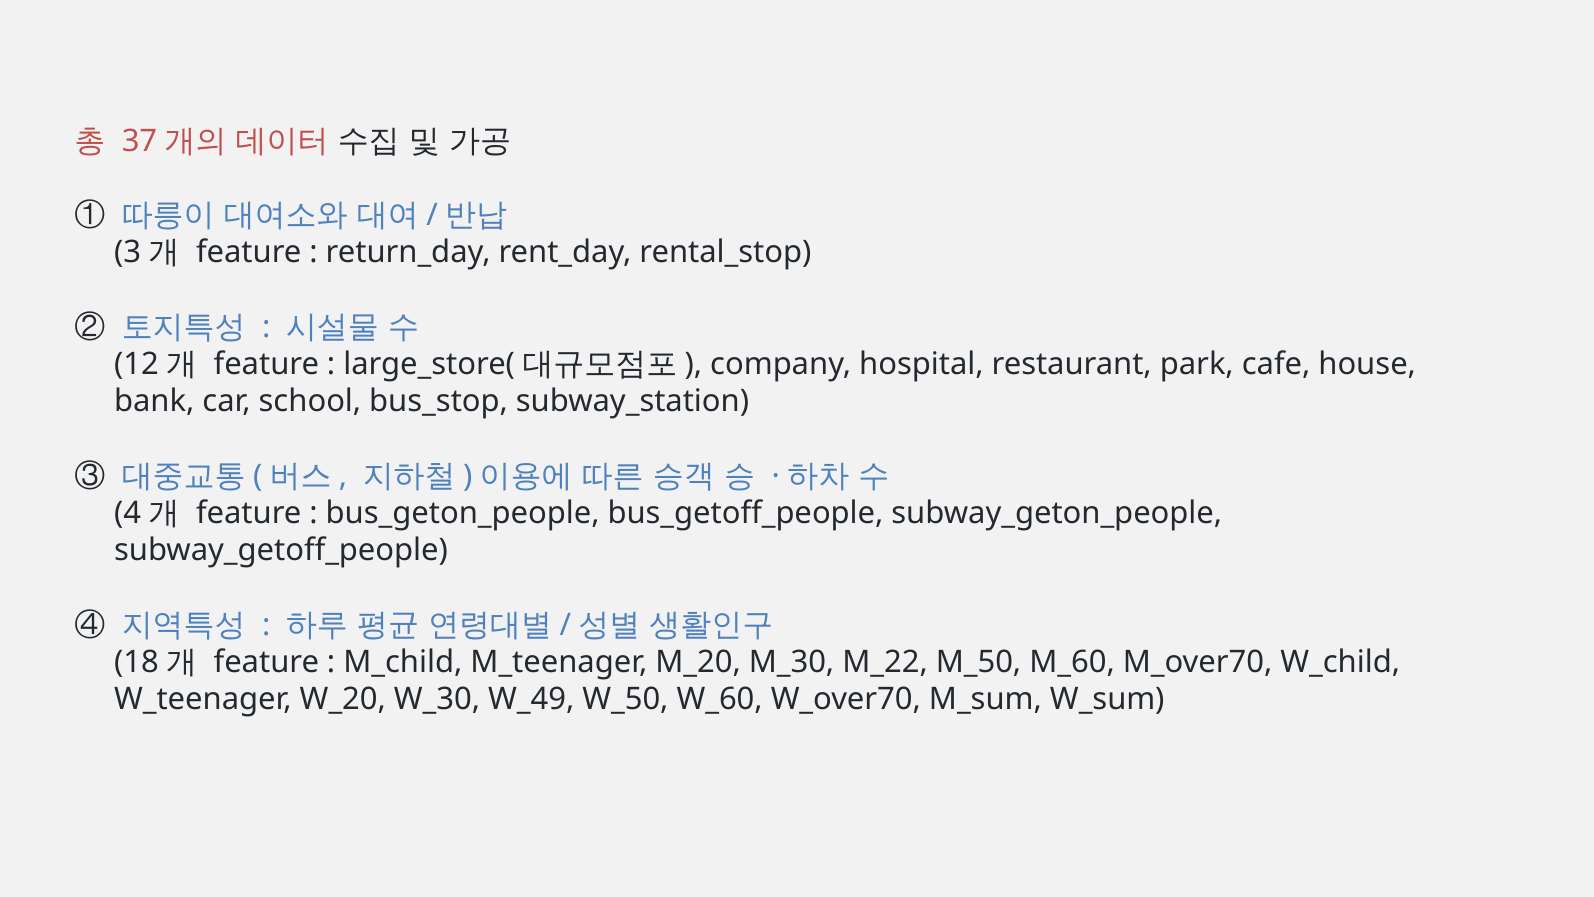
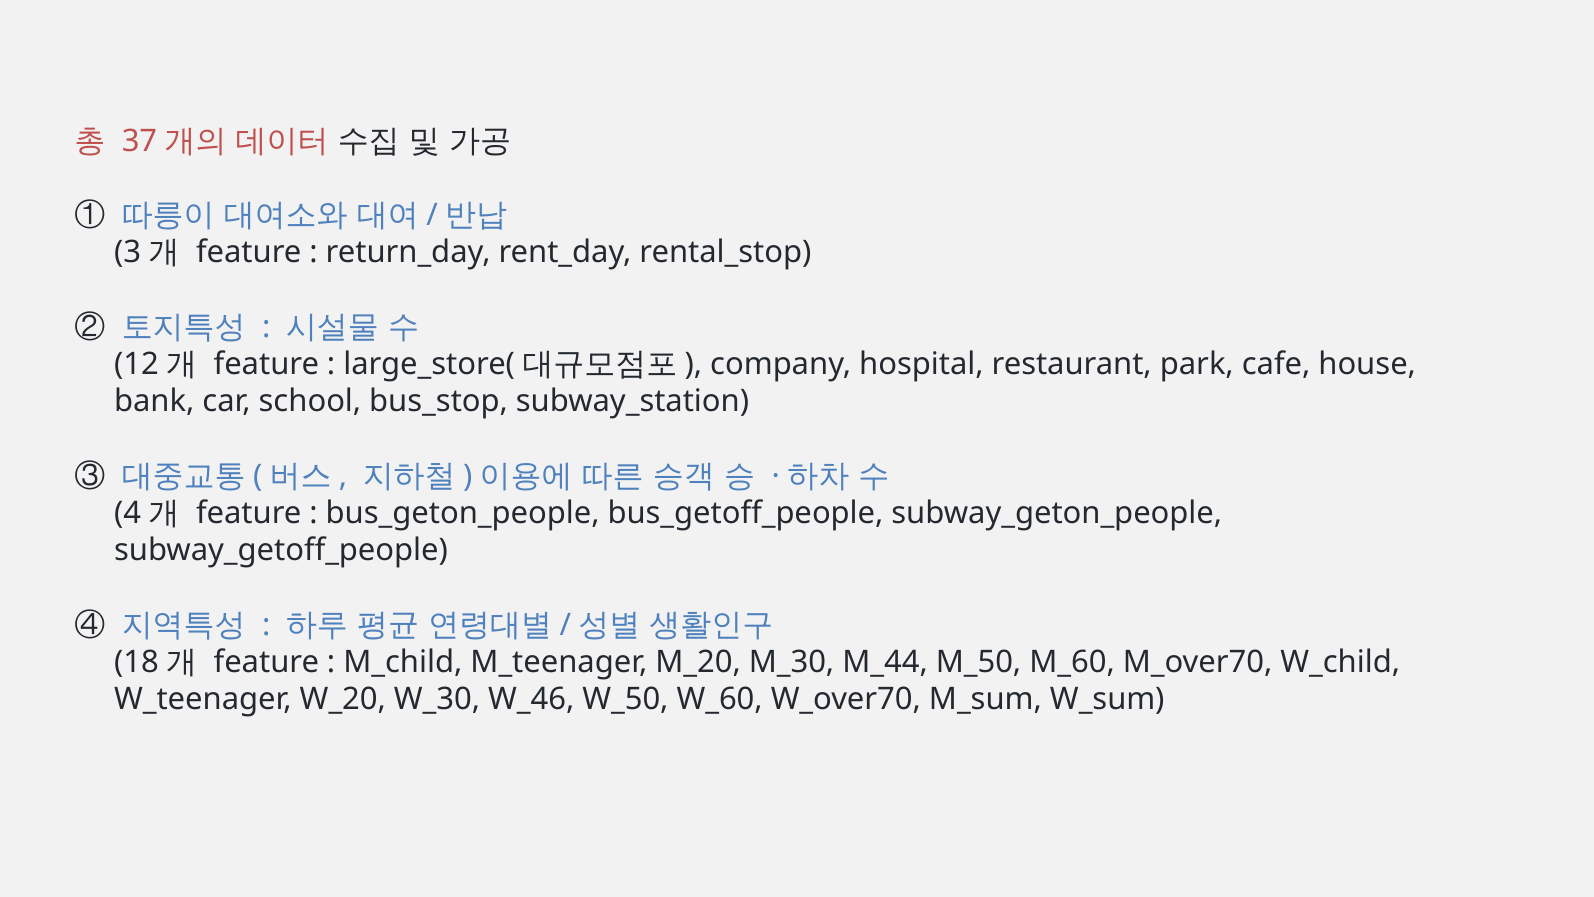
M_22: M_22 -> M_44
W_49: W_49 -> W_46
